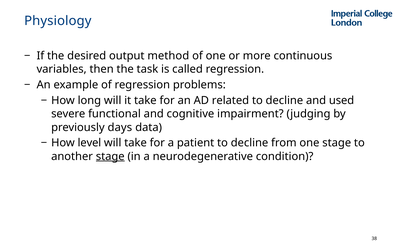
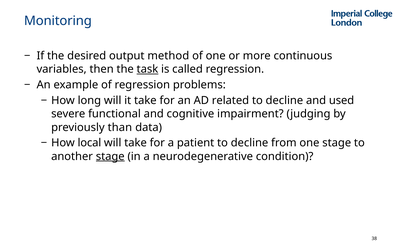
Physiology: Physiology -> Monitoring
task underline: none -> present
days: days -> than
level: level -> local
